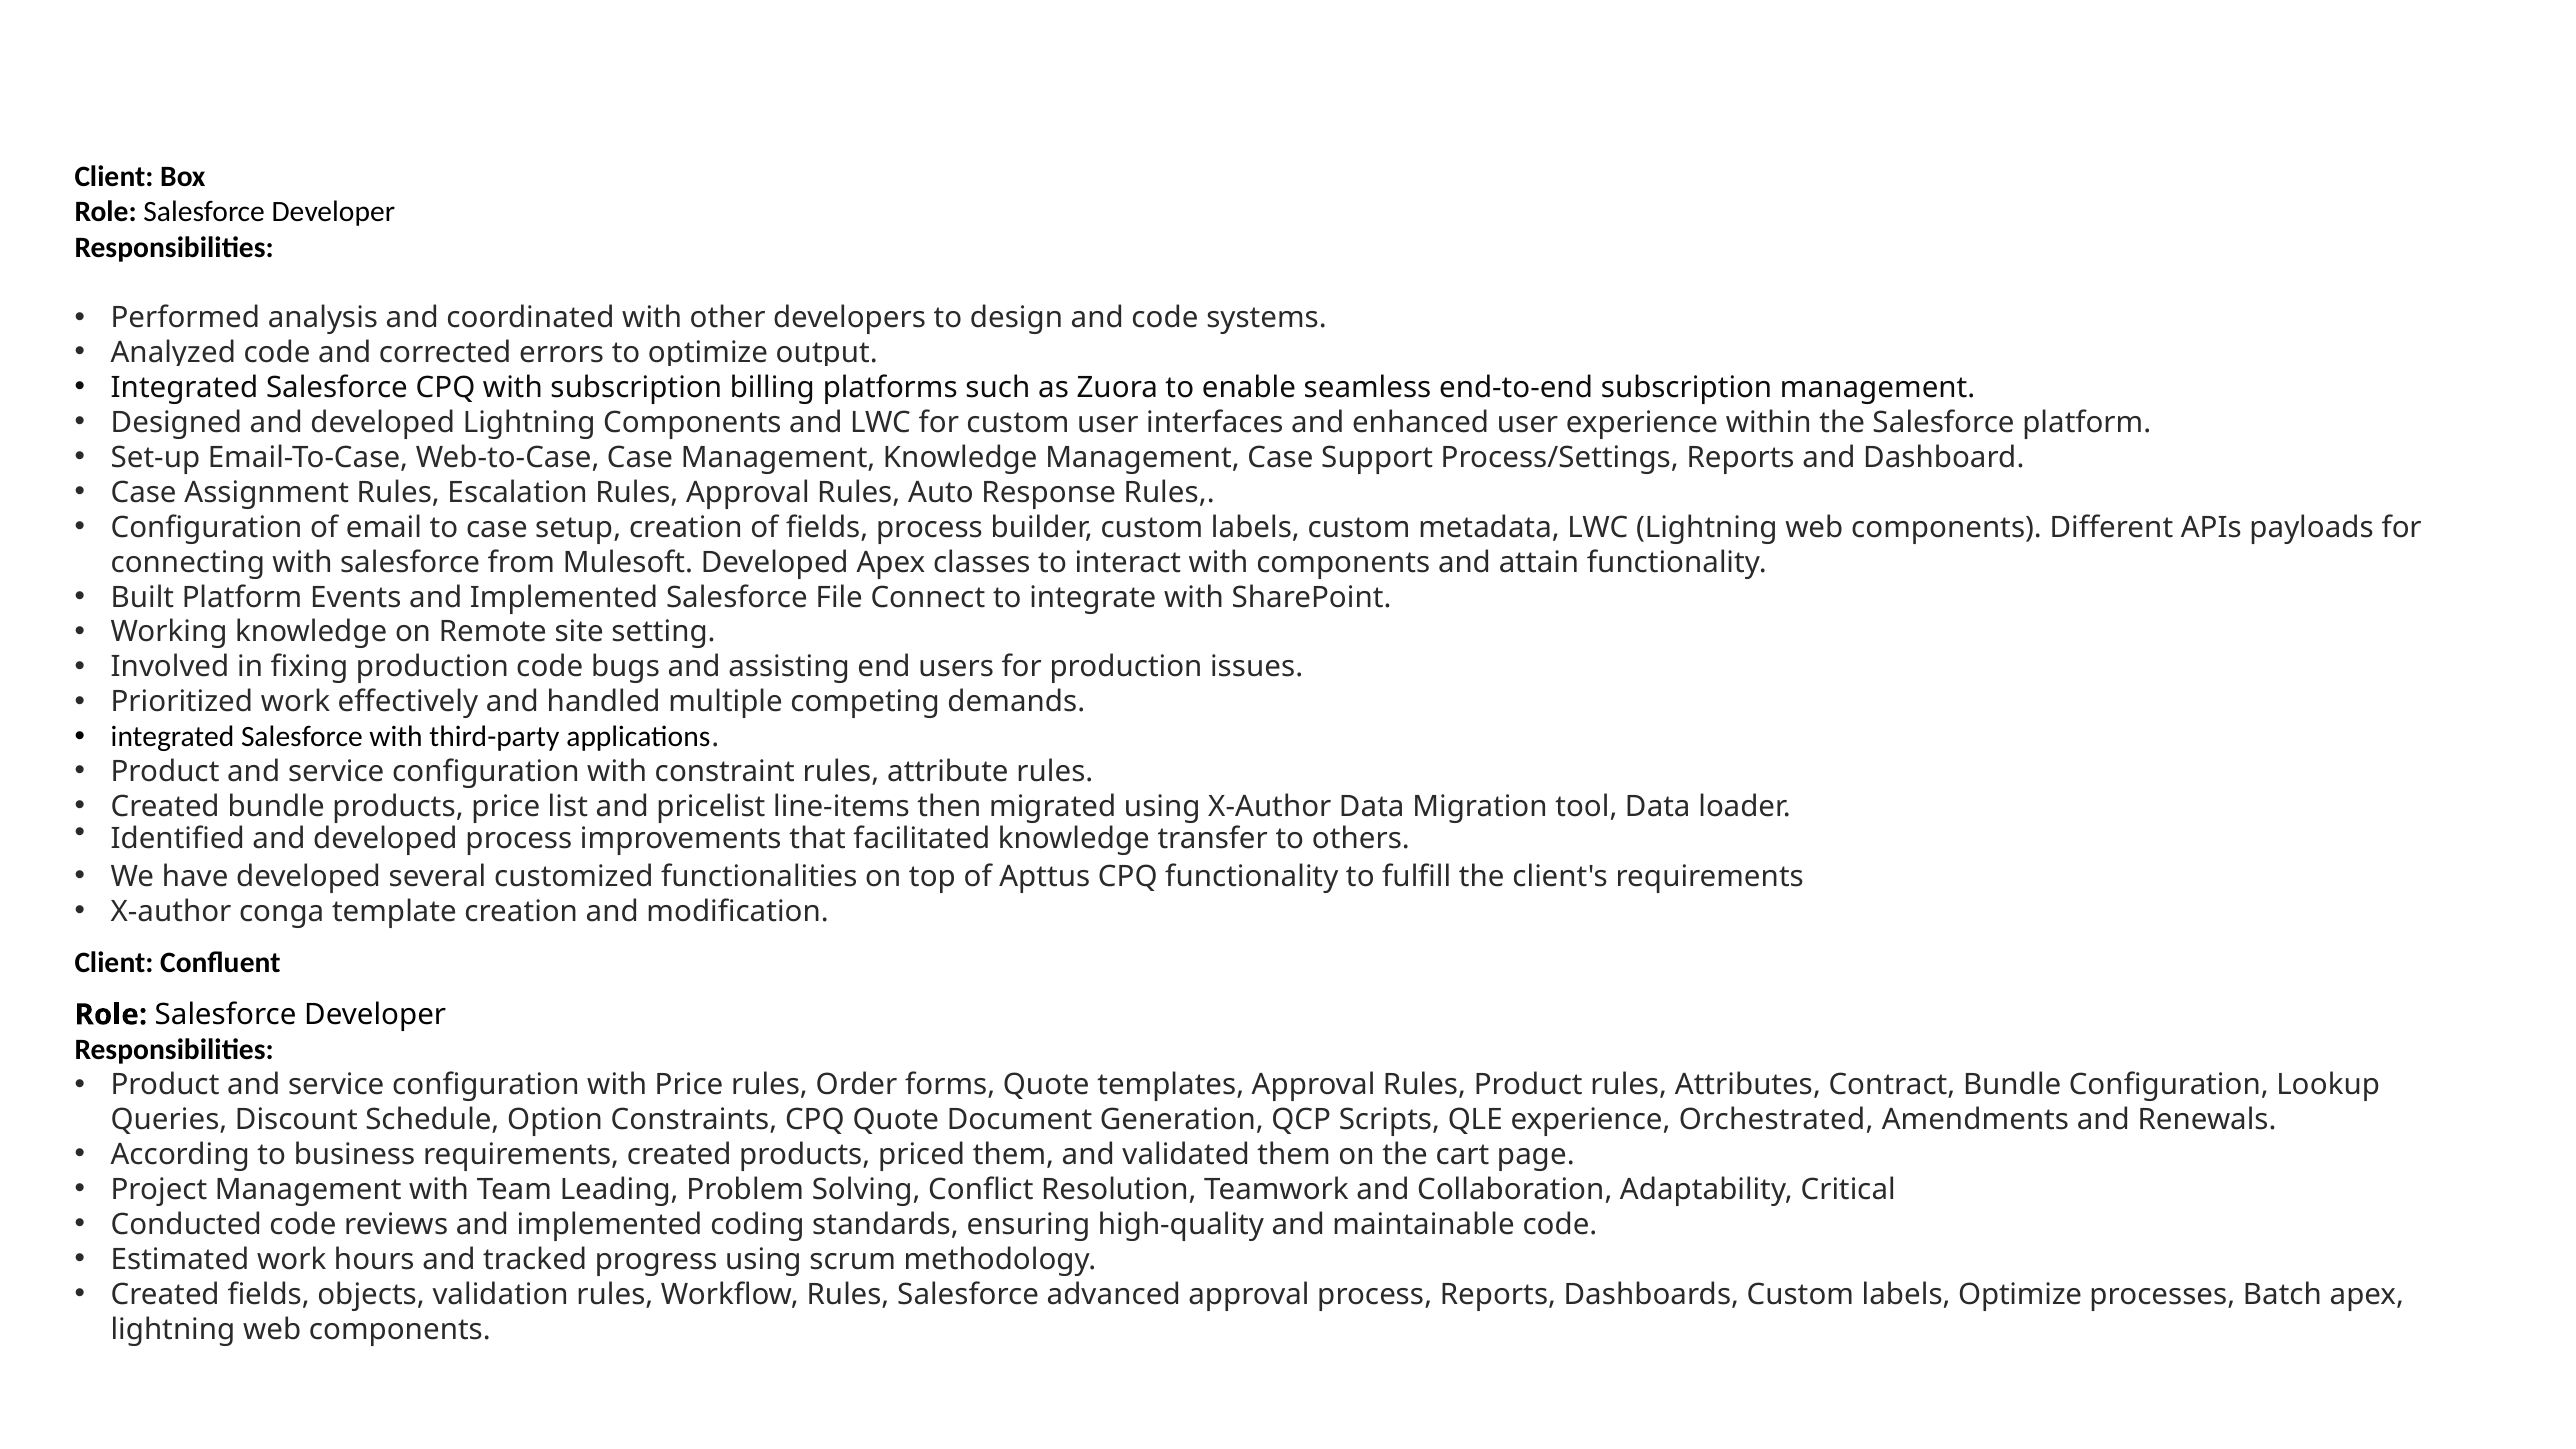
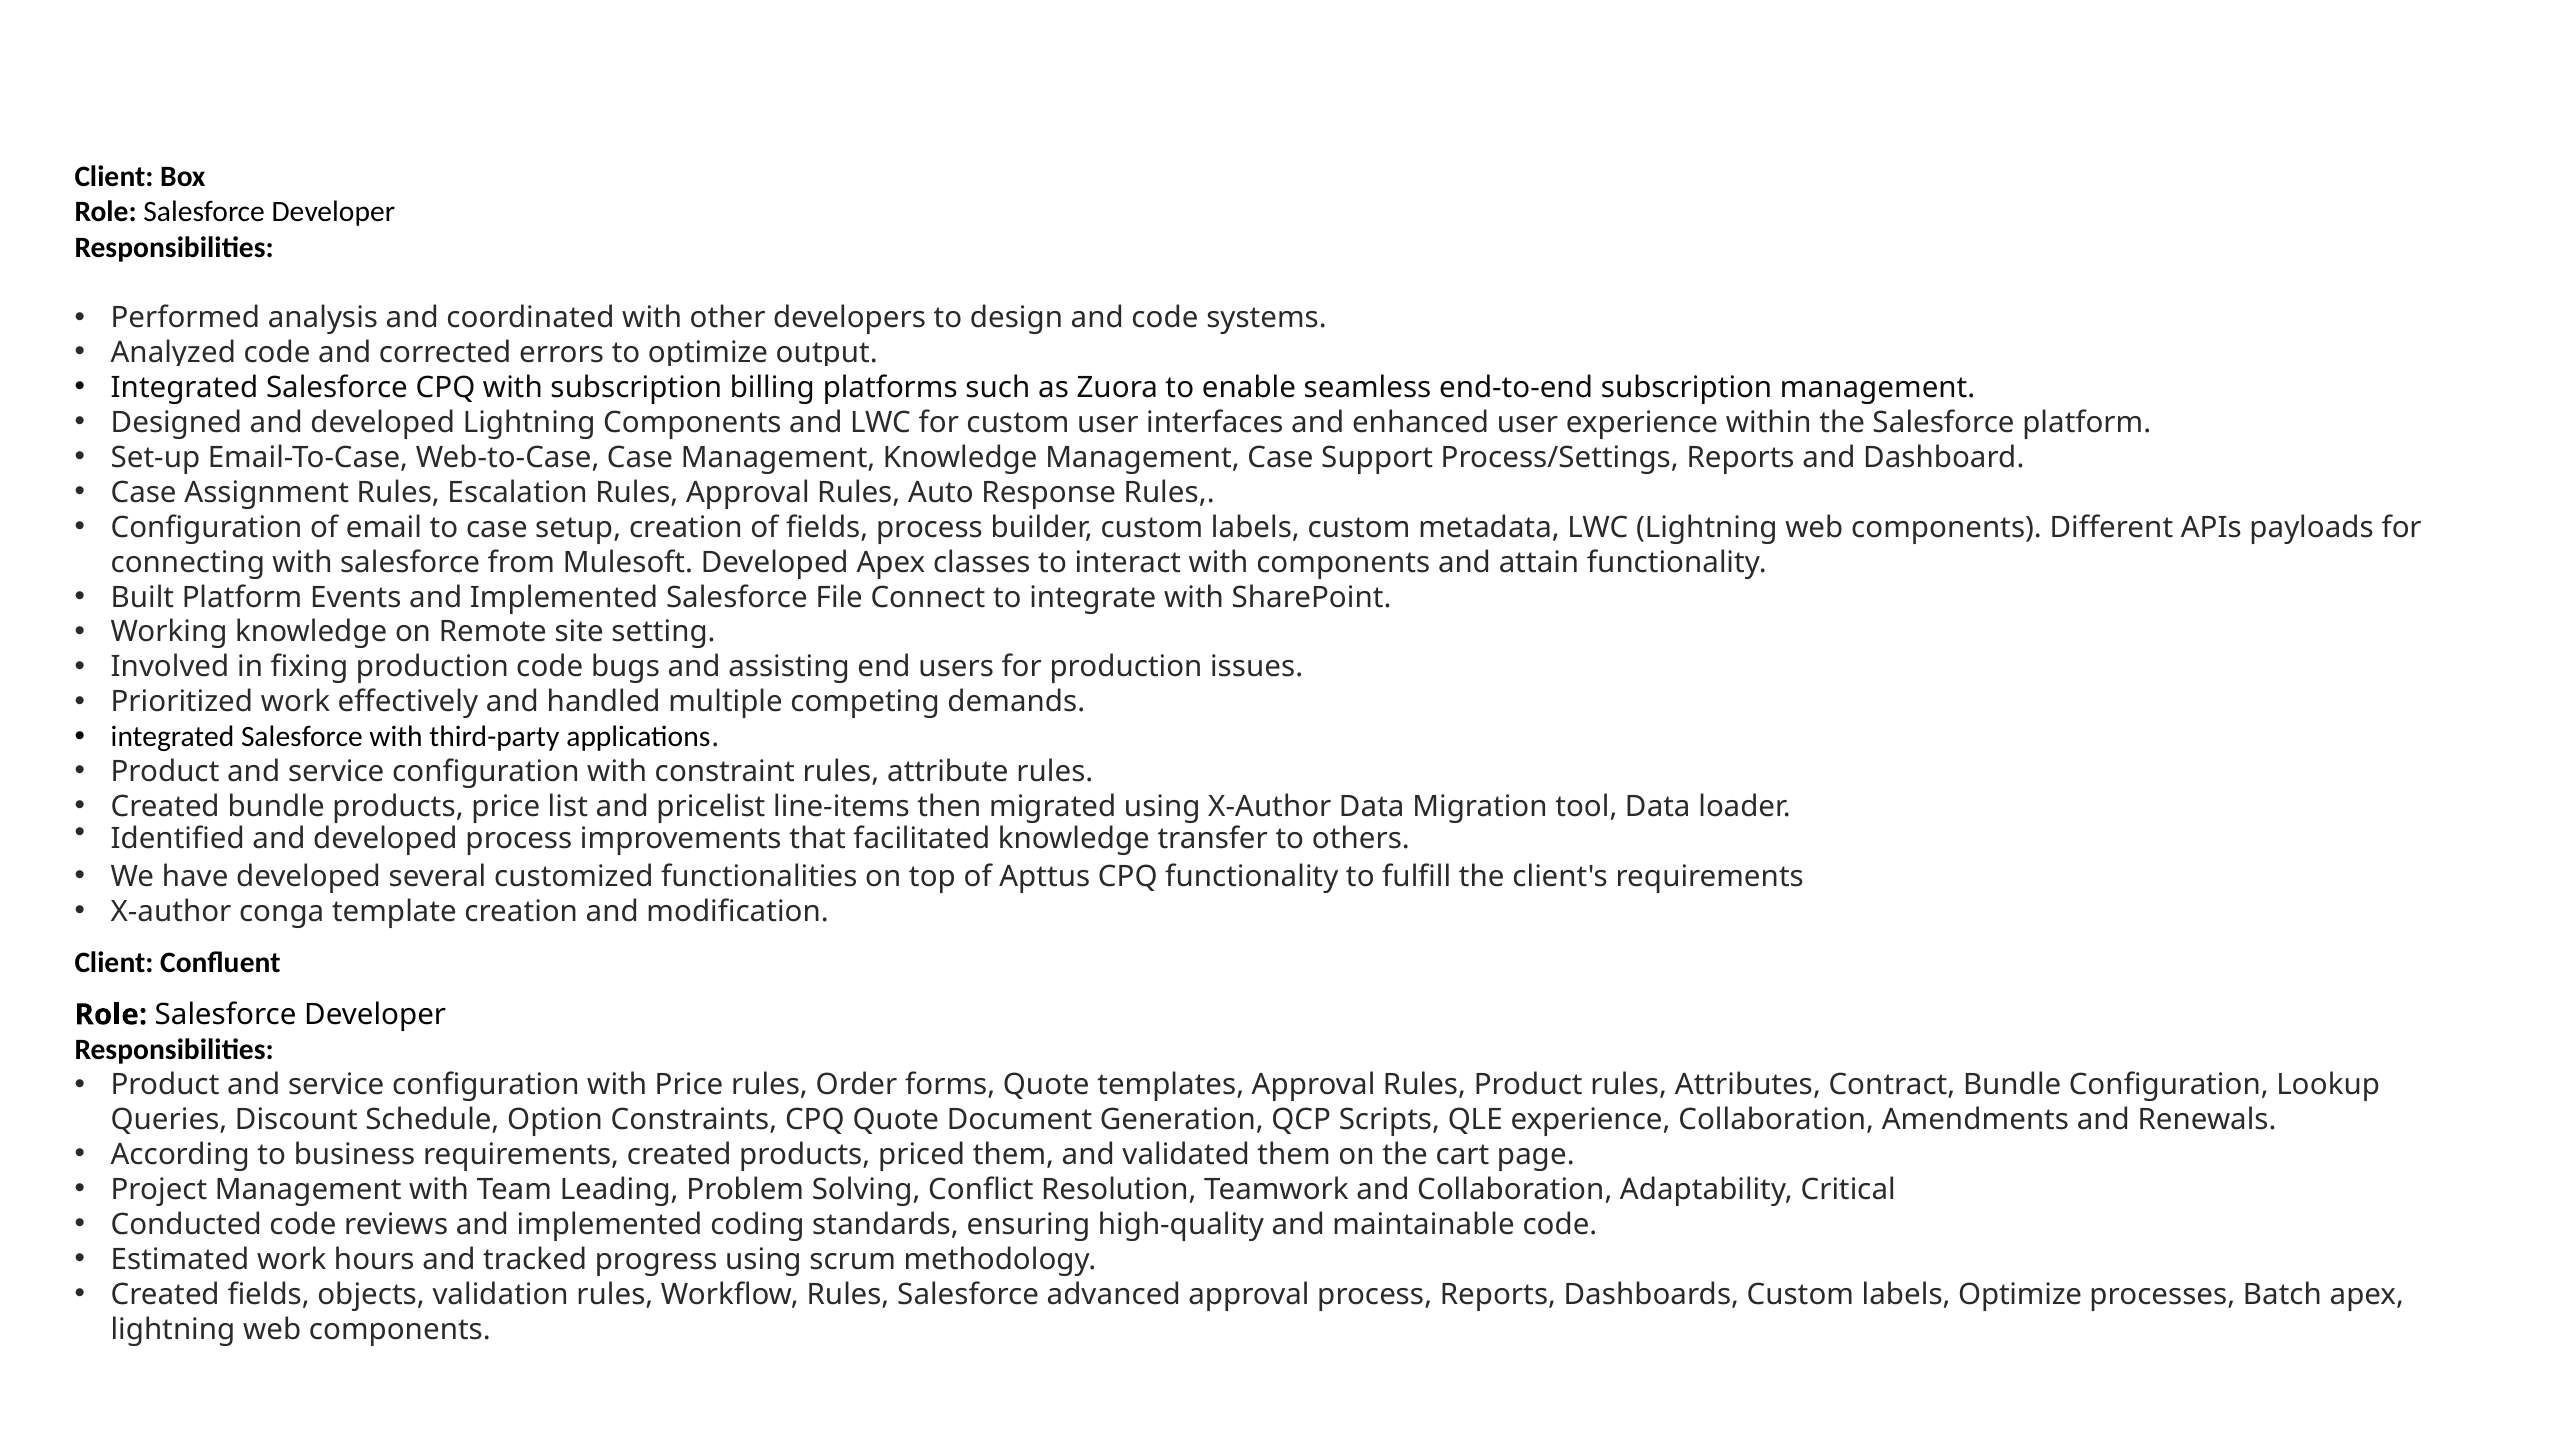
experience Orchestrated: Orchestrated -> Collaboration
